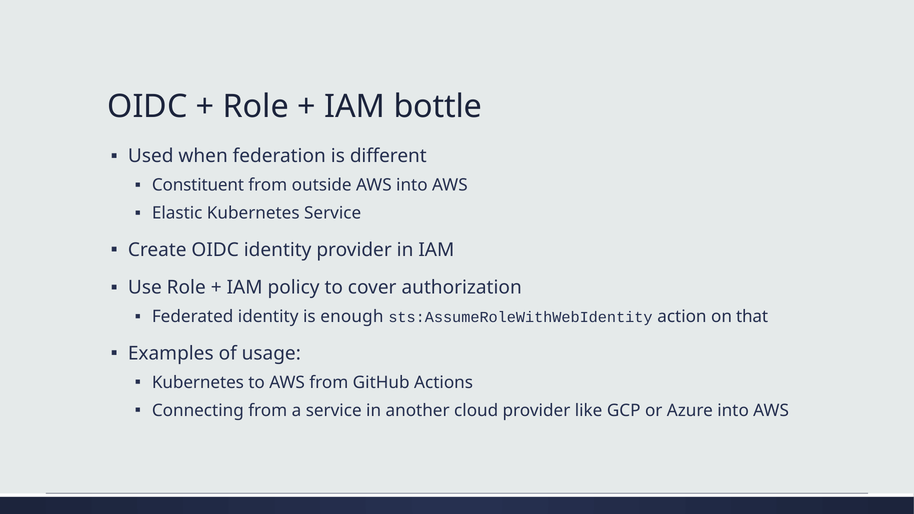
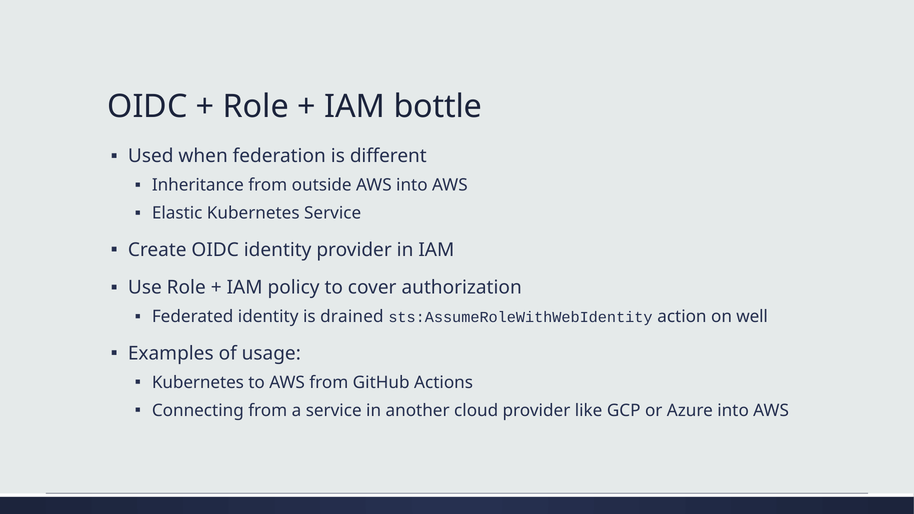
Constituent: Constituent -> Inheritance
enough: enough -> drained
that: that -> well
